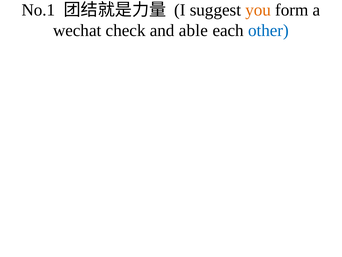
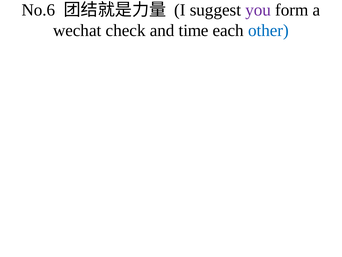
No.1: No.1 -> No.6
you colour: orange -> purple
able: able -> time
